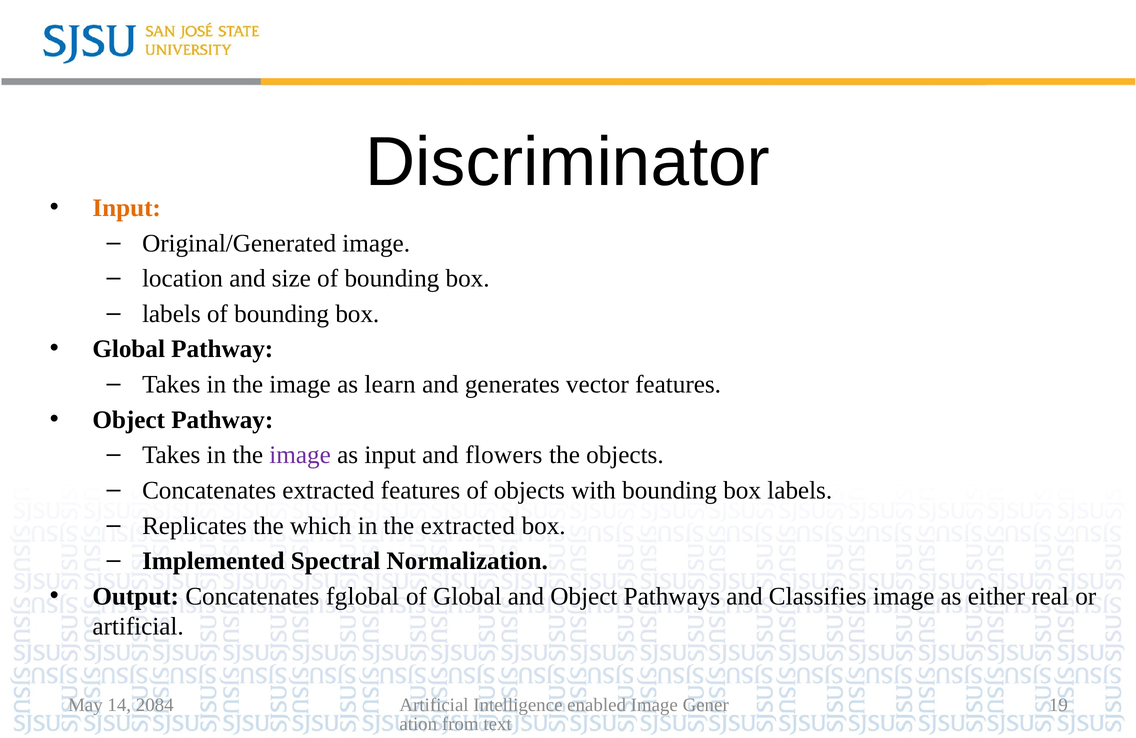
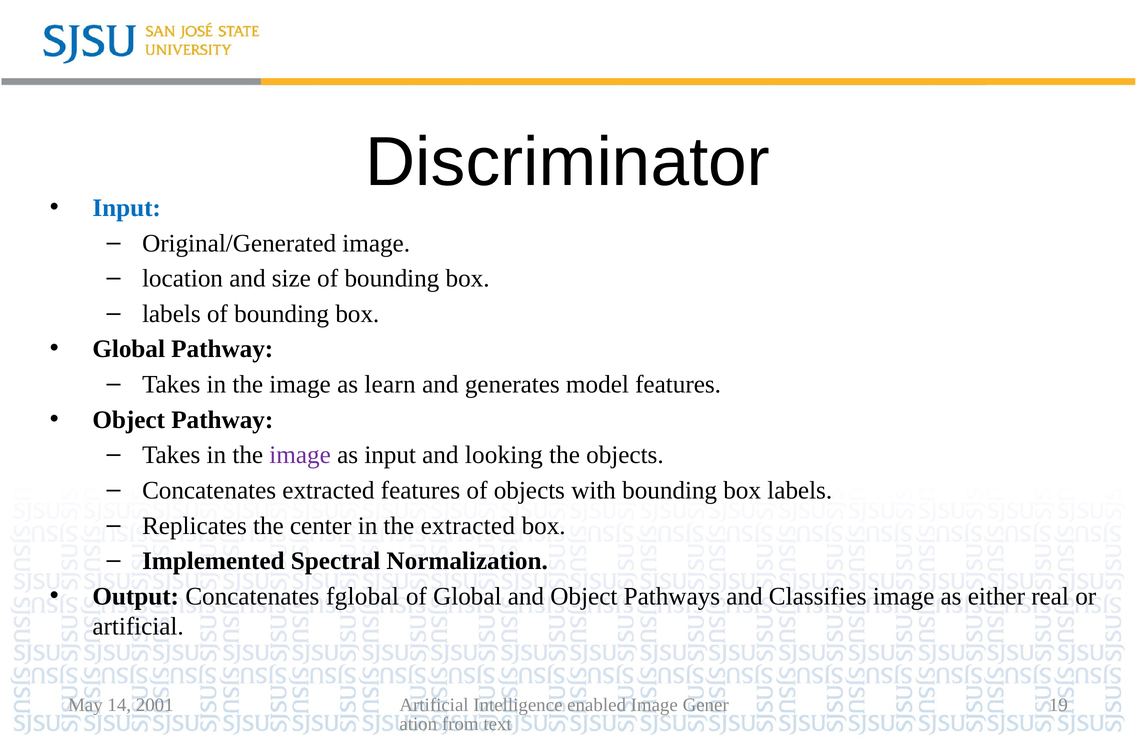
Input at (127, 208) colour: orange -> blue
vector: vector -> model
flowers: flowers -> looking
which: which -> center
2084: 2084 -> 2001
